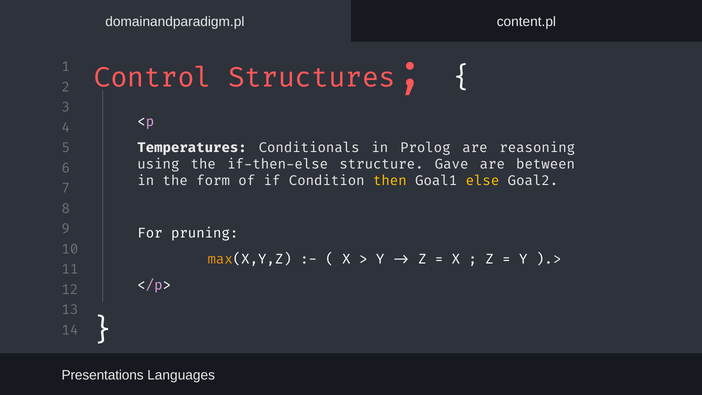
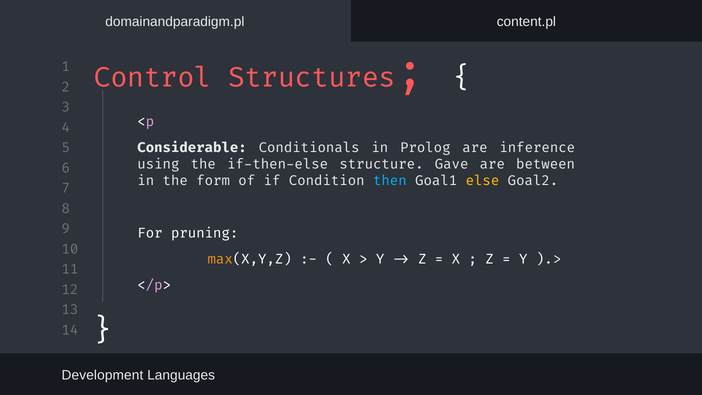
Temperatures: Temperatures -> Considerable
reasoning: reasoning -> inference
then colour: yellow -> light blue
Presentations: Presentations -> Development
